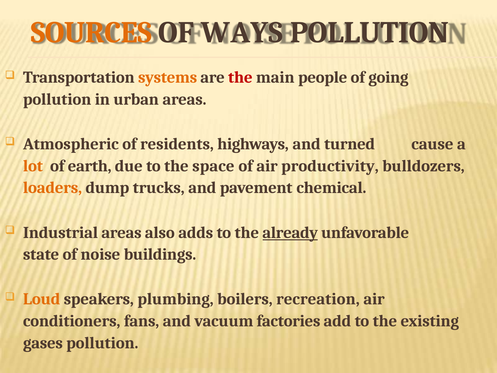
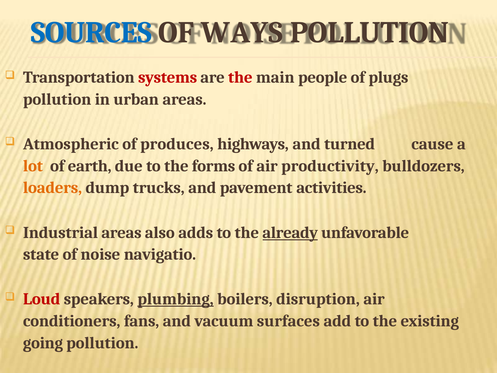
SOURCES colour: orange -> blue
systems colour: orange -> red
going: going -> plugs
residents: residents -> produces
space: space -> forms
chemical: chemical -> activities
buildings: buildings -> navigatio
Loud colour: orange -> red
plumbing underline: none -> present
recreation: recreation -> disruption
factories: factories -> surfaces
gases: gases -> going
